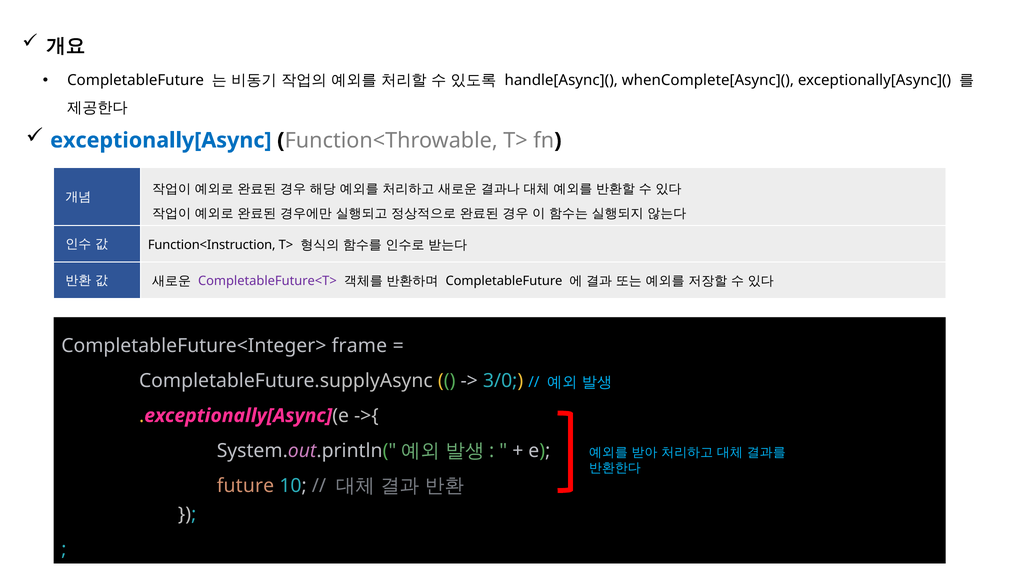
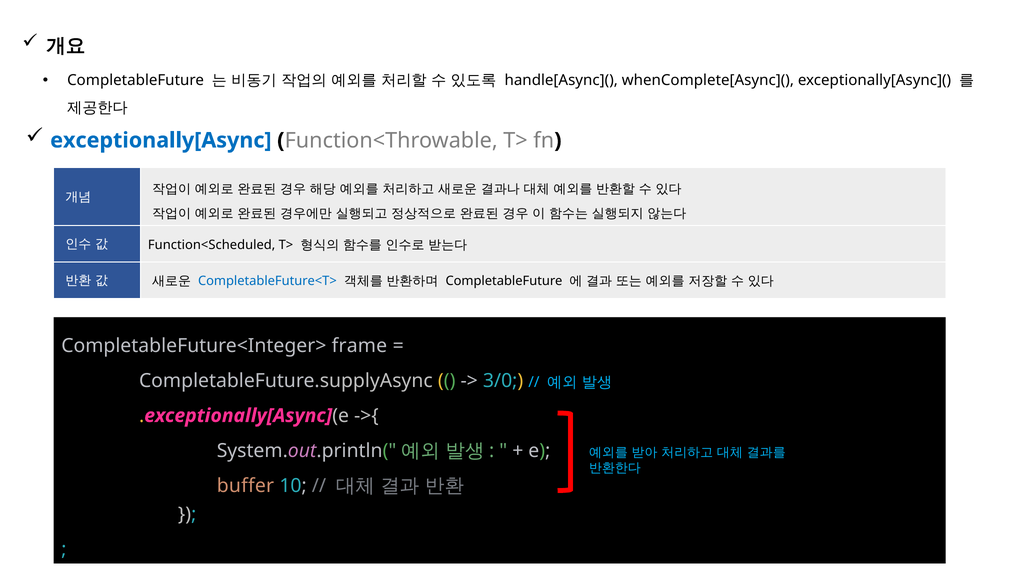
Function<Instruction: Function<Instruction -> Function<Scheduled
CompletableFuture<T> colour: purple -> blue
future: future -> buffer
